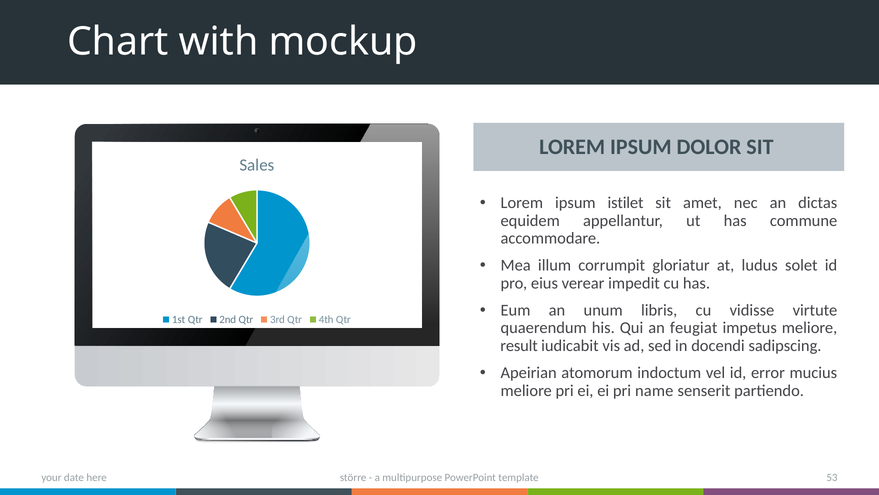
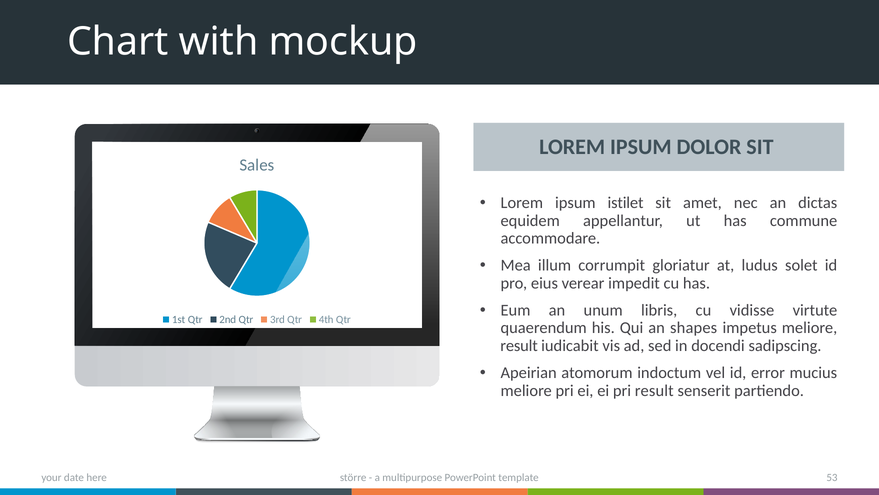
feugiat: feugiat -> shapes
pri name: name -> result
